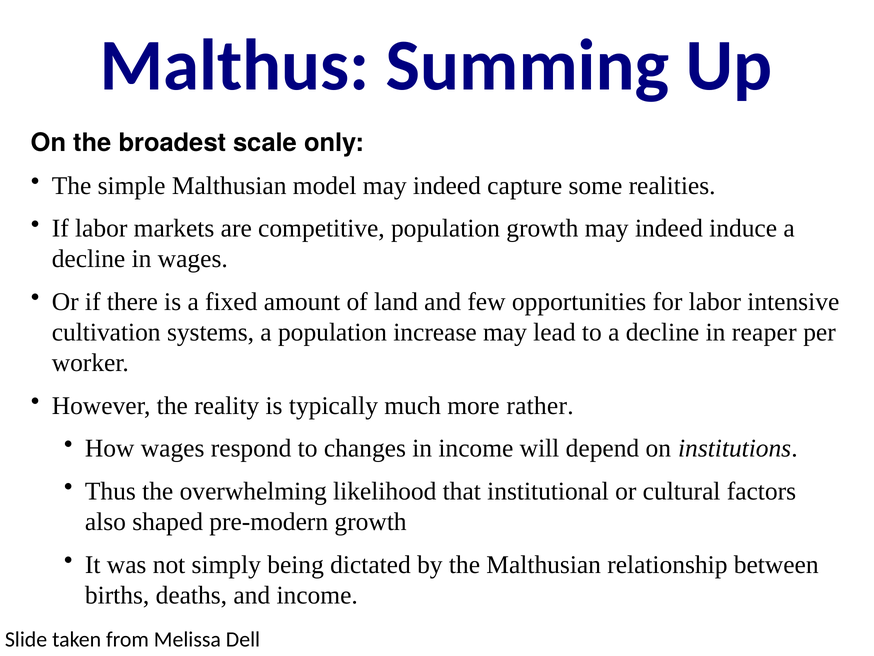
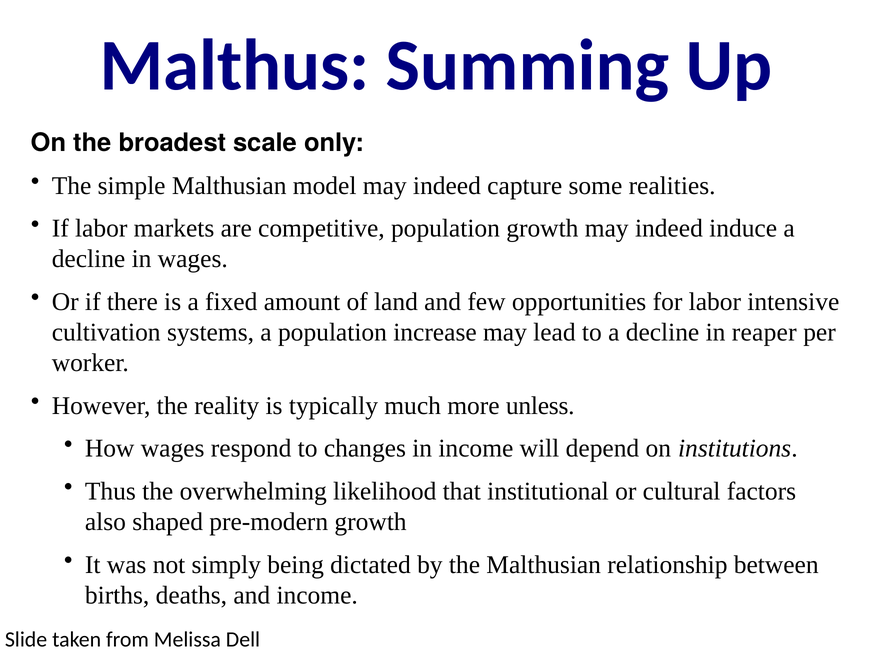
rather: rather -> unless
